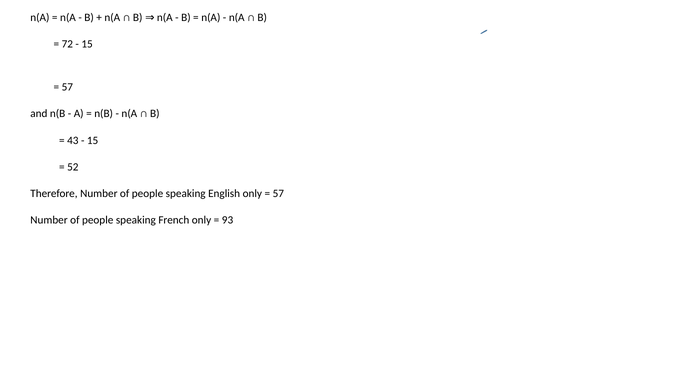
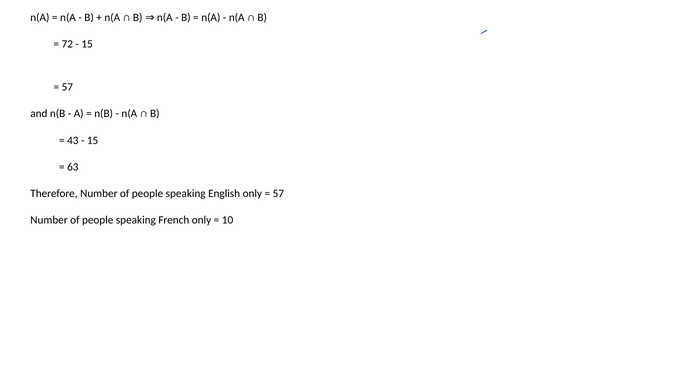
52: 52 -> 63
93: 93 -> 10
